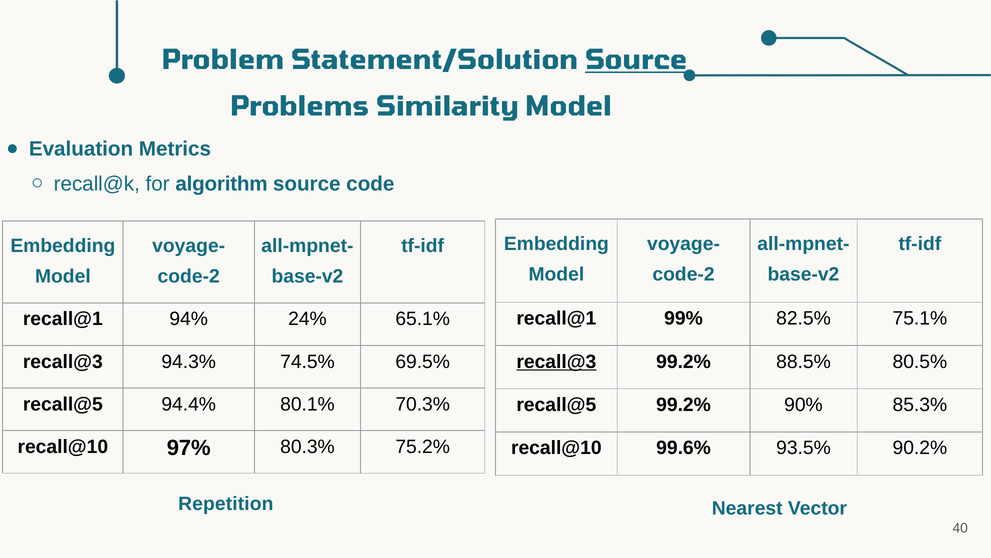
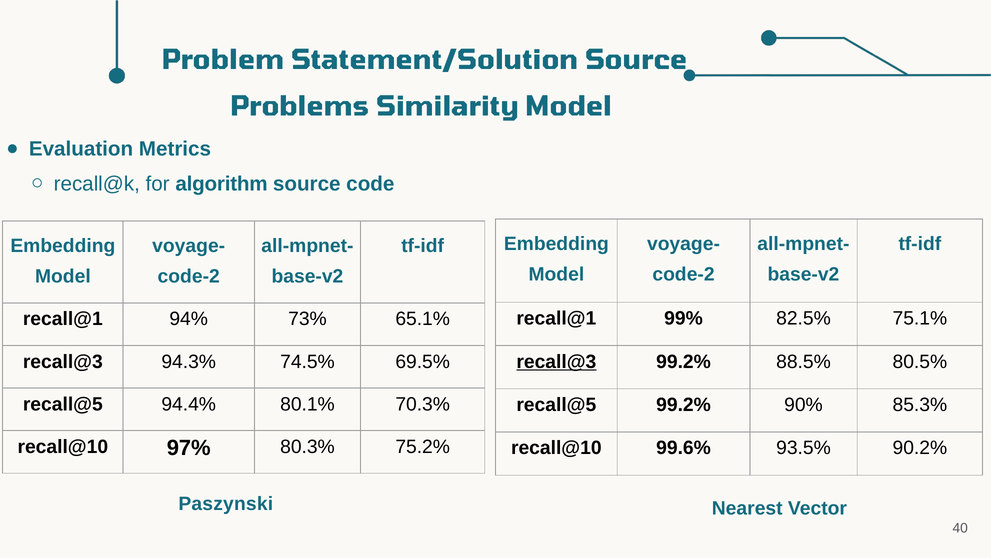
Source at (636, 60) underline: present -> none
24%: 24% -> 73%
Repetition: Repetition -> Paszynski
